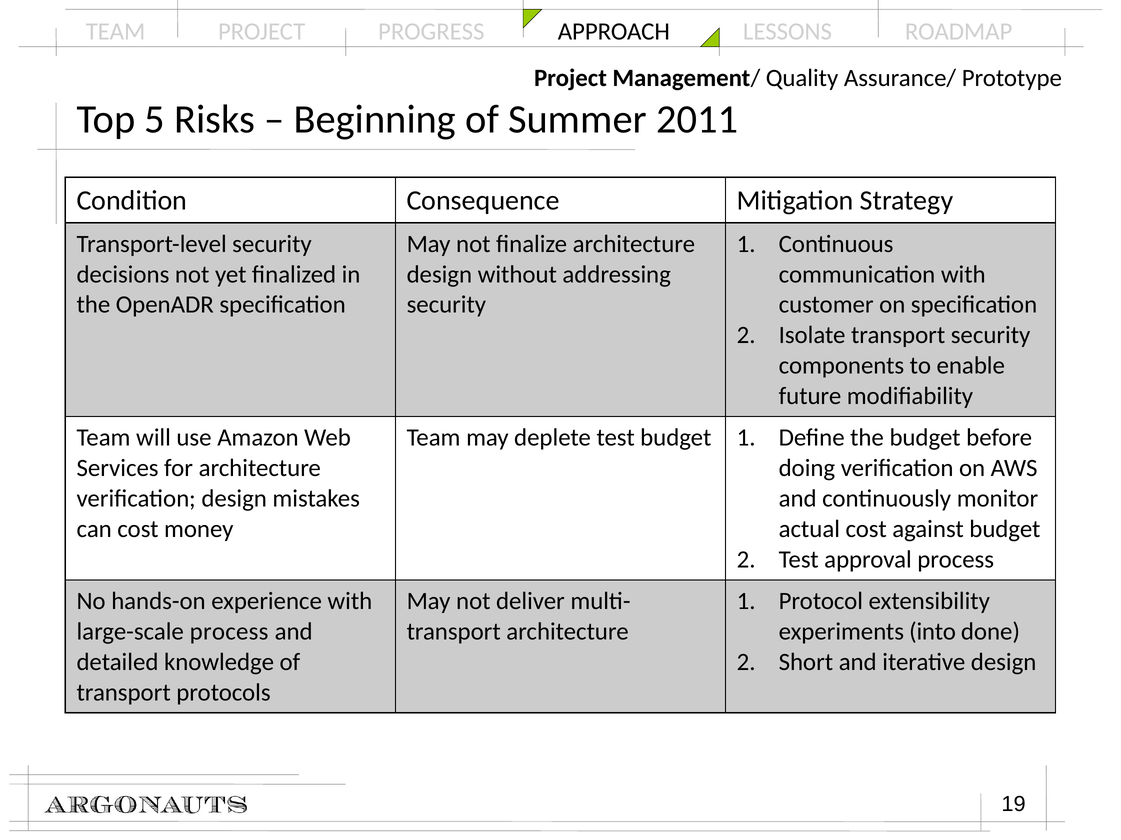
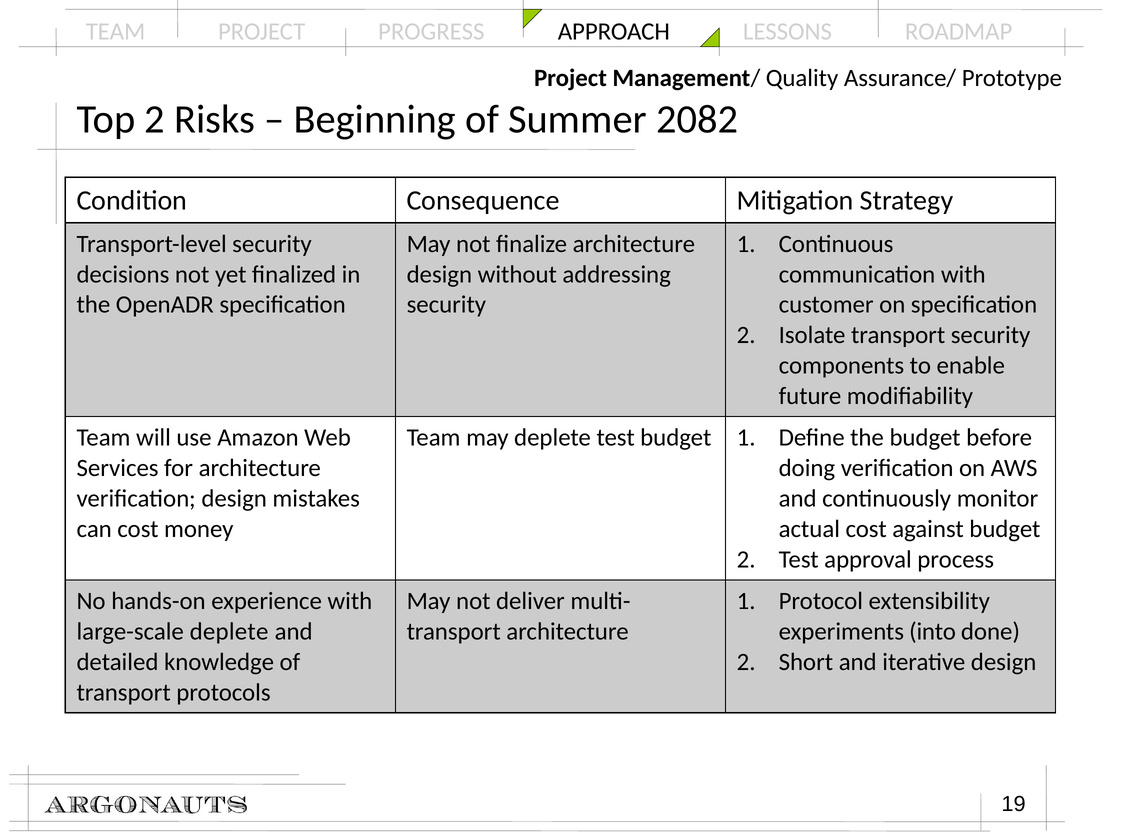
Top 5: 5 -> 2
2011: 2011 -> 2082
large-scale process: process -> deplete
